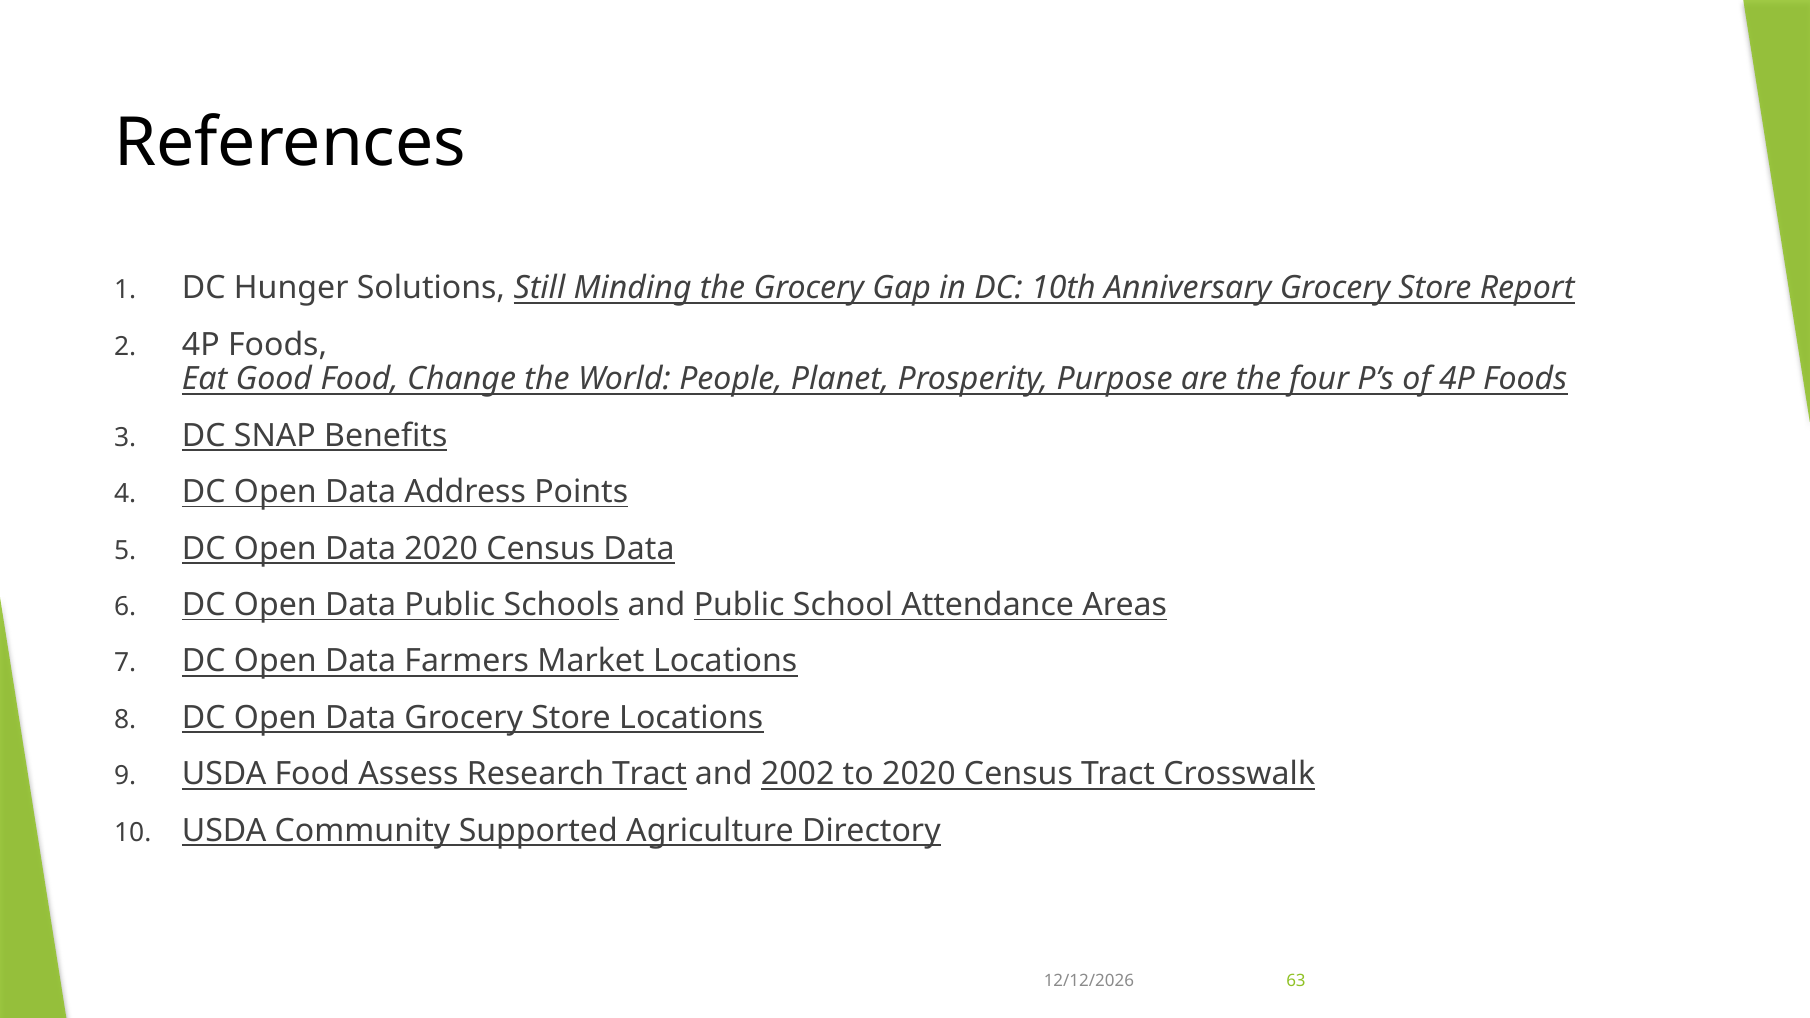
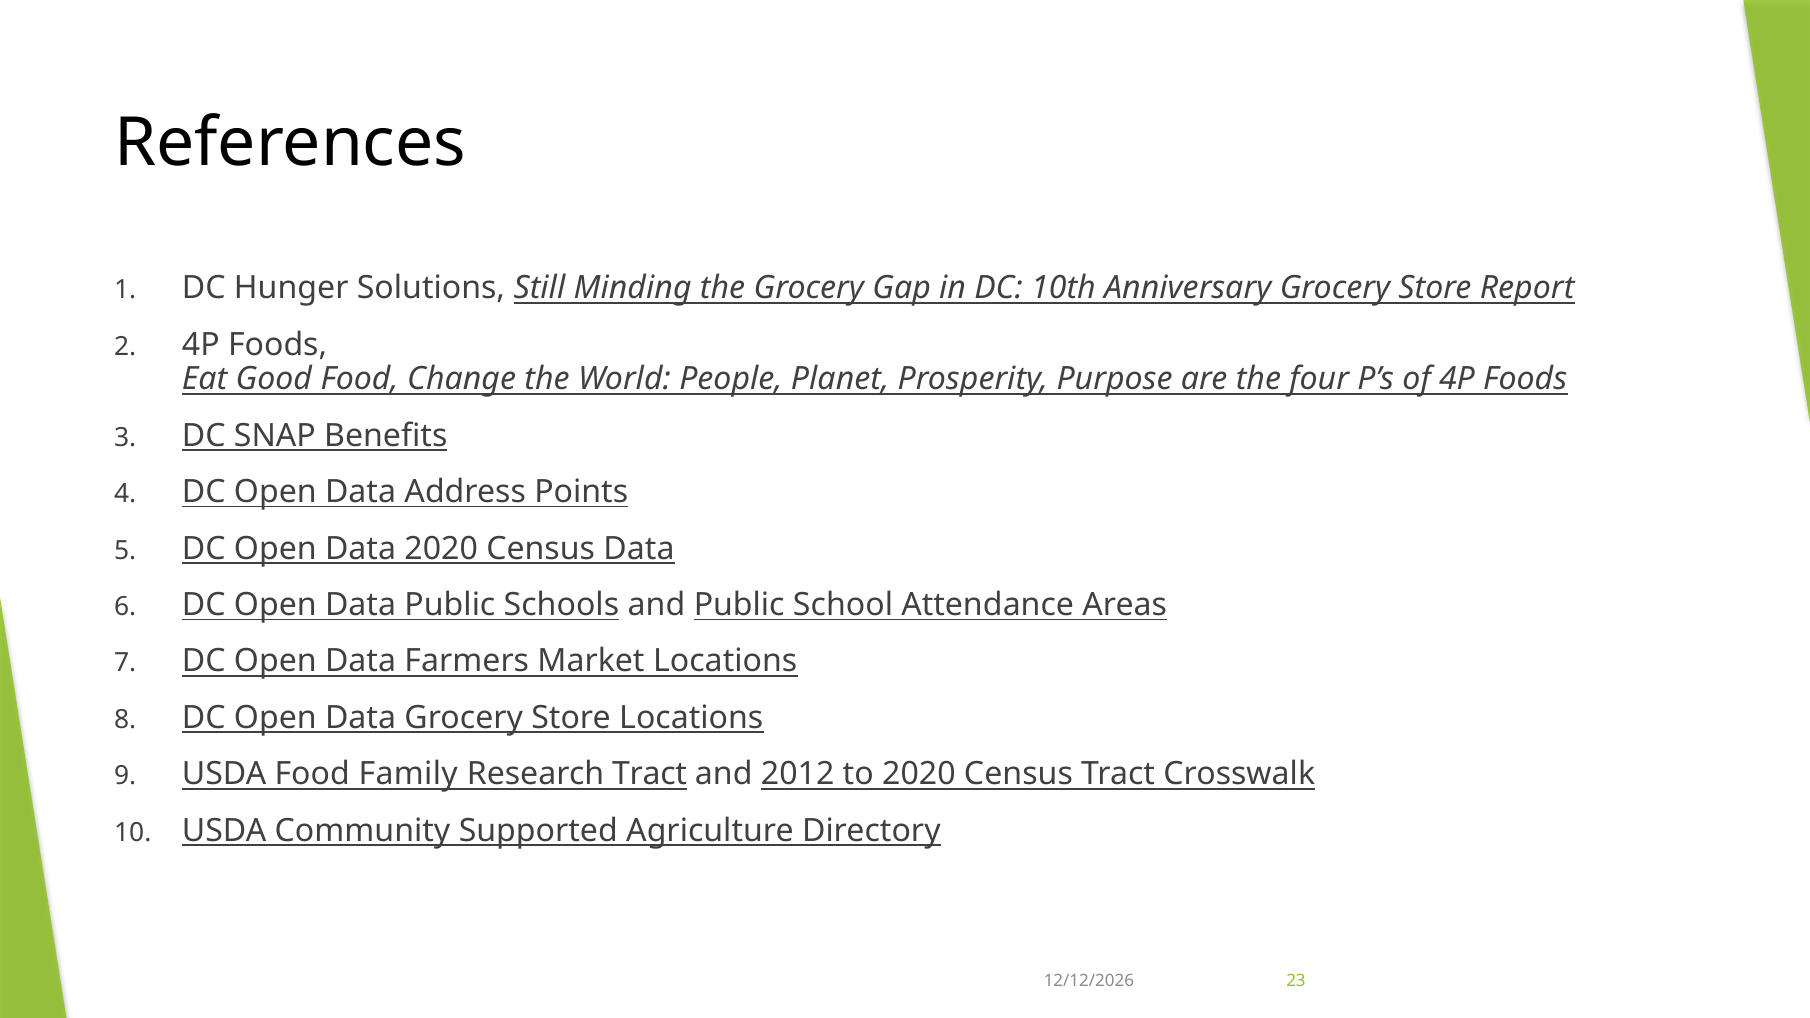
Assess: Assess -> Family
2002: 2002 -> 2012
63: 63 -> 23
